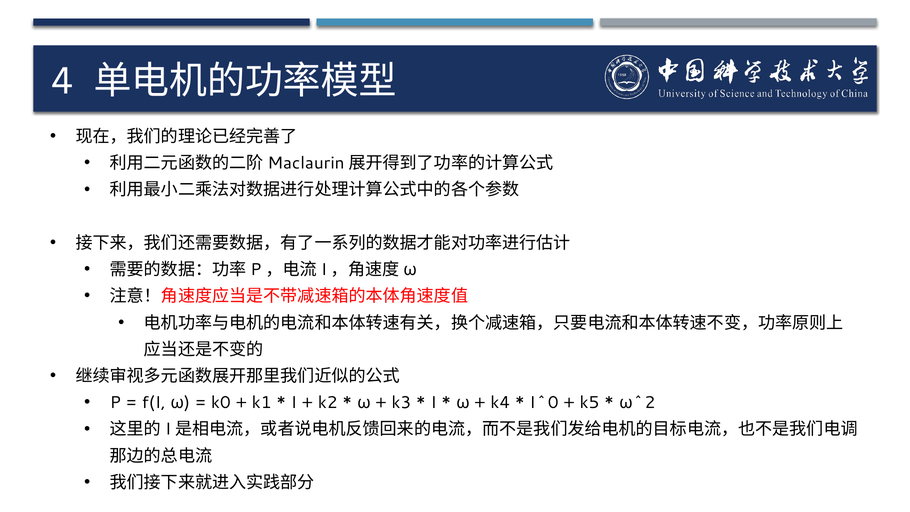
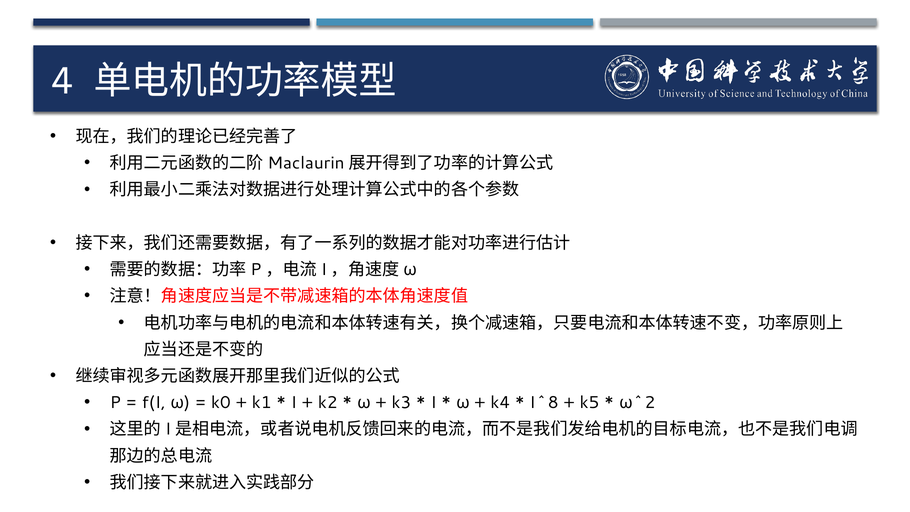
I^0: I^0 -> I^8
